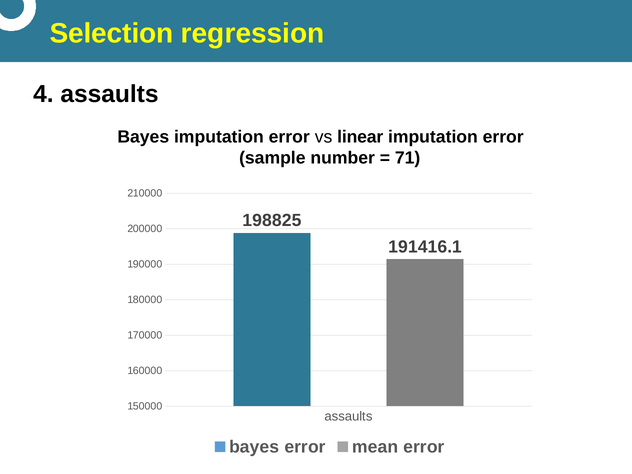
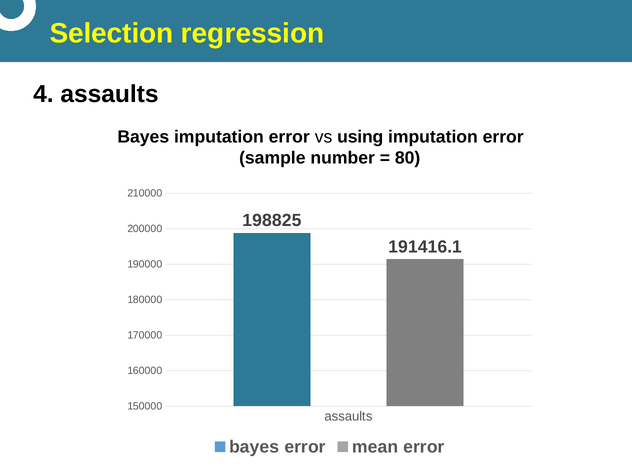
linear: linear -> using
71: 71 -> 80
